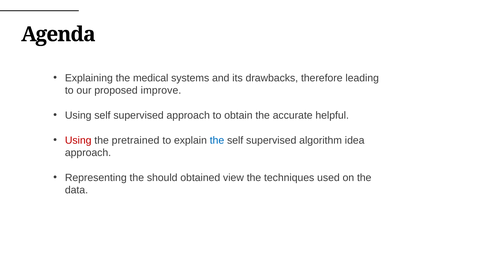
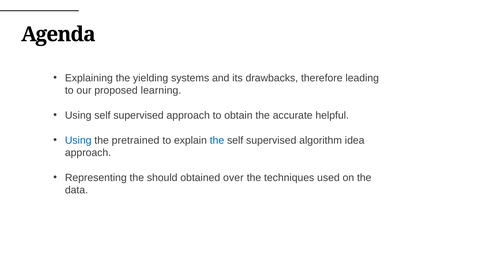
medical: medical -> yielding
improve: improve -> learning
Using at (78, 140) colour: red -> blue
view: view -> over
